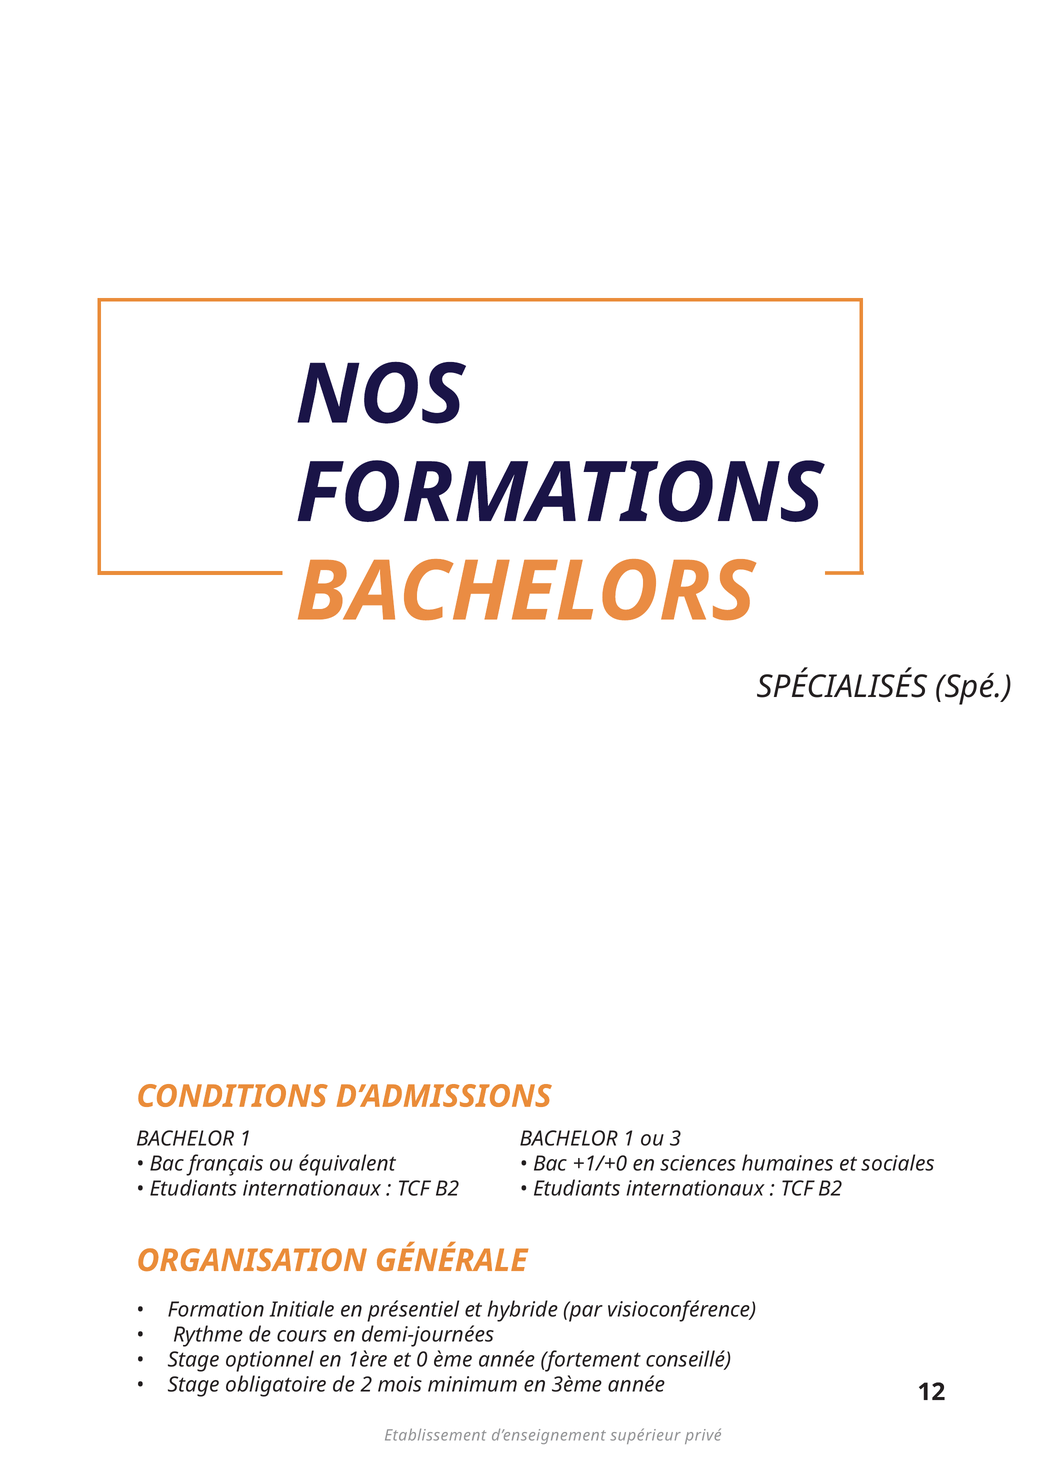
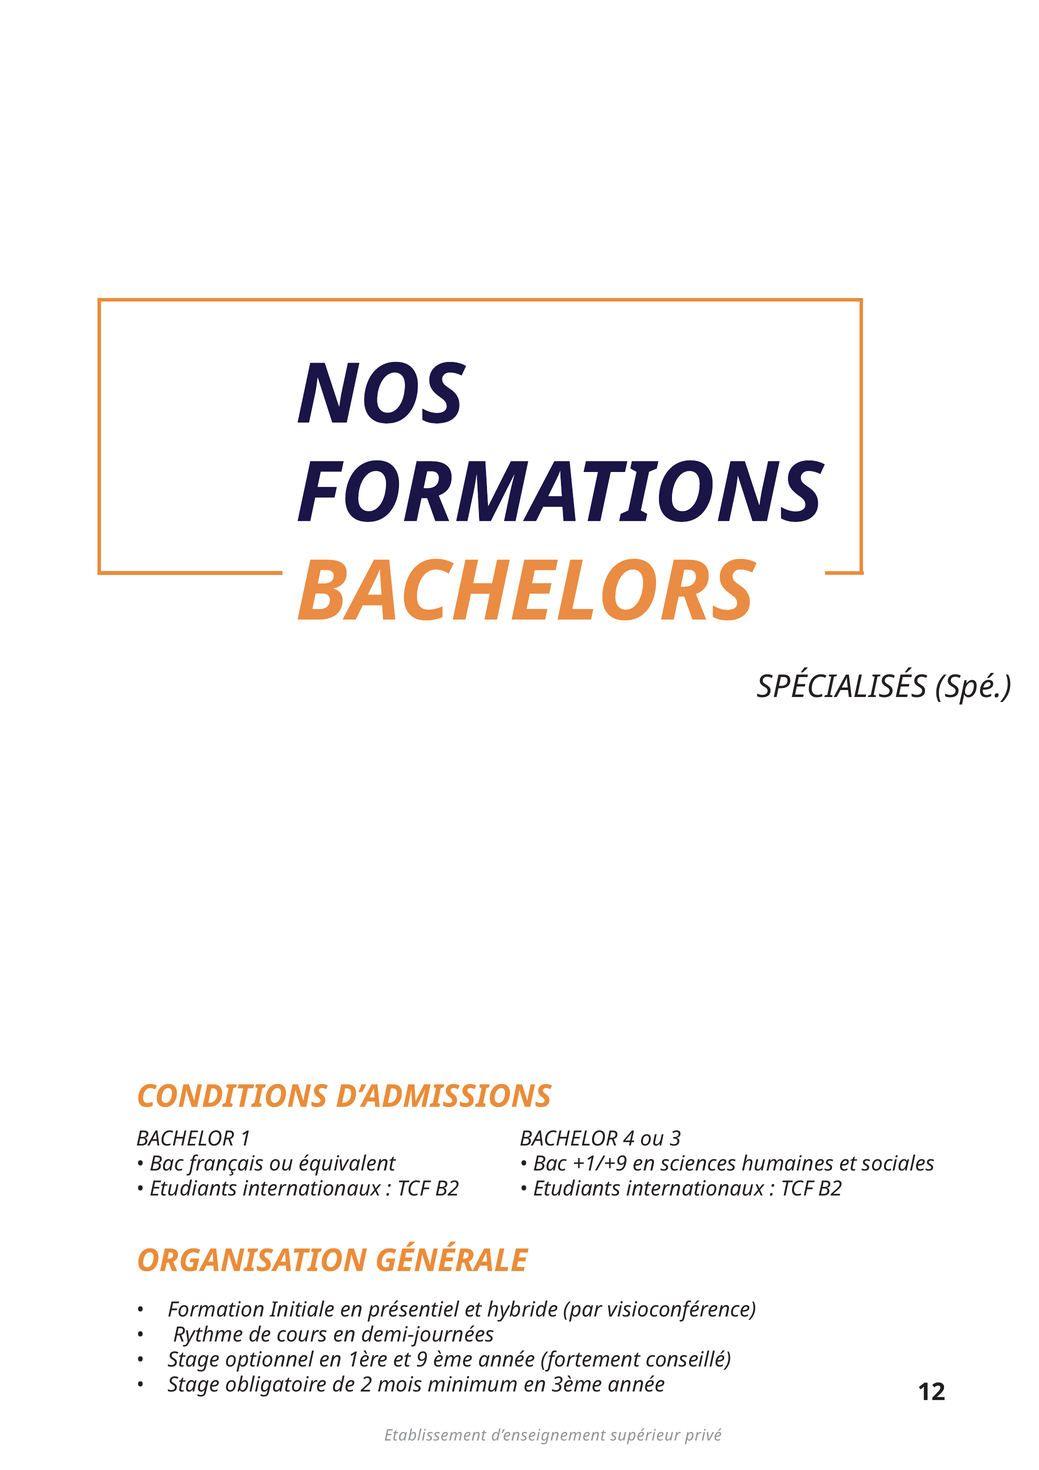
1 at (629, 1139): 1 -> 4
+1/+0: +1/+0 -> +1/+9
0: 0 -> 9
